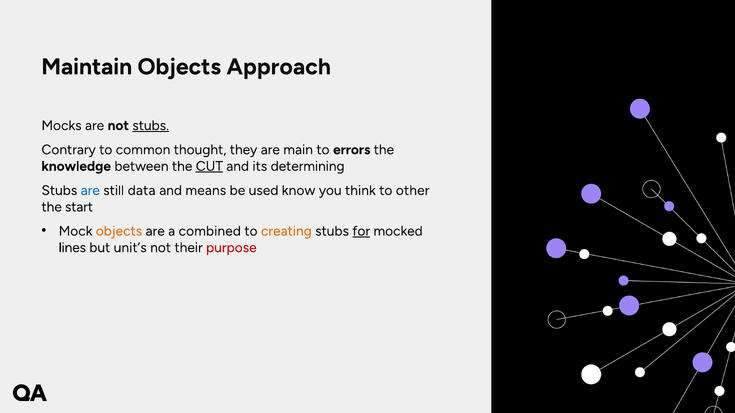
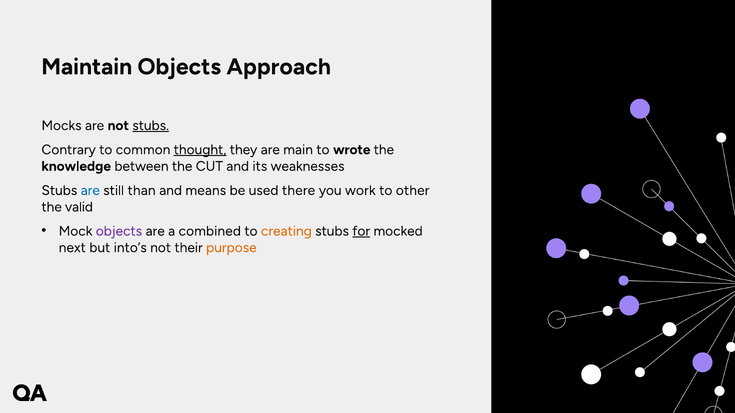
thought underline: none -> present
errors: errors -> wrote
CUT underline: present -> none
determining: determining -> weaknesses
data: data -> than
know: know -> there
think: think -> work
start: start -> valid
objects at (119, 231) colour: orange -> purple
lines: lines -> next
unit’s: unit’s -> into’s
purpose colour: red -> orange
